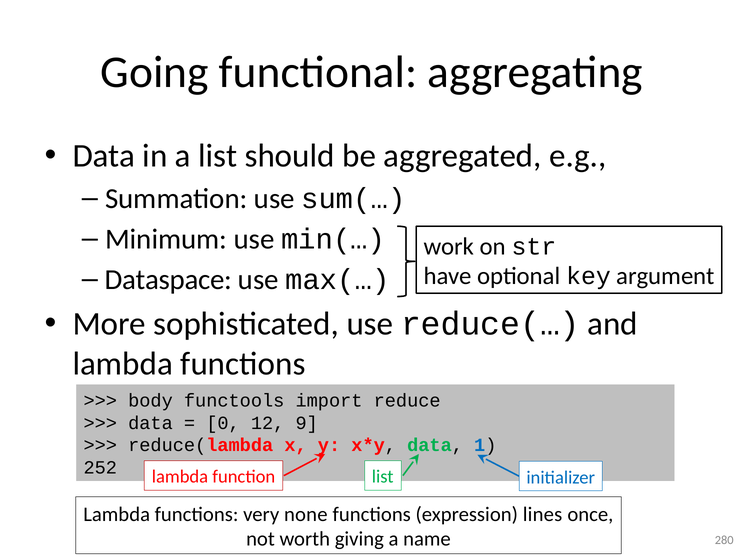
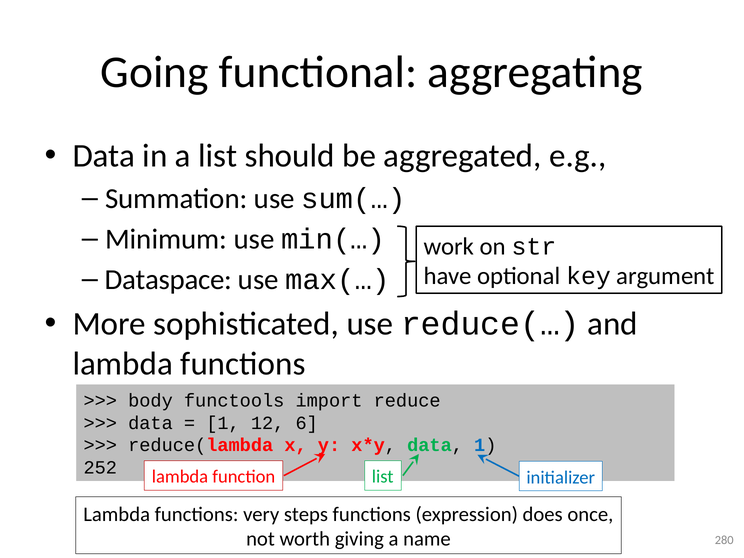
0 at (223, 423): 0 -> 1
9: 9 -> 6
none: none -> steps
lines: lines -> does
